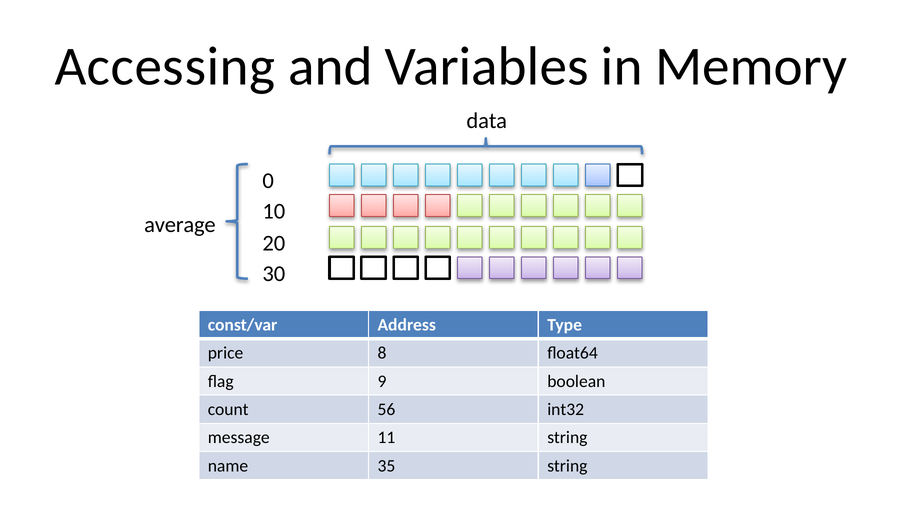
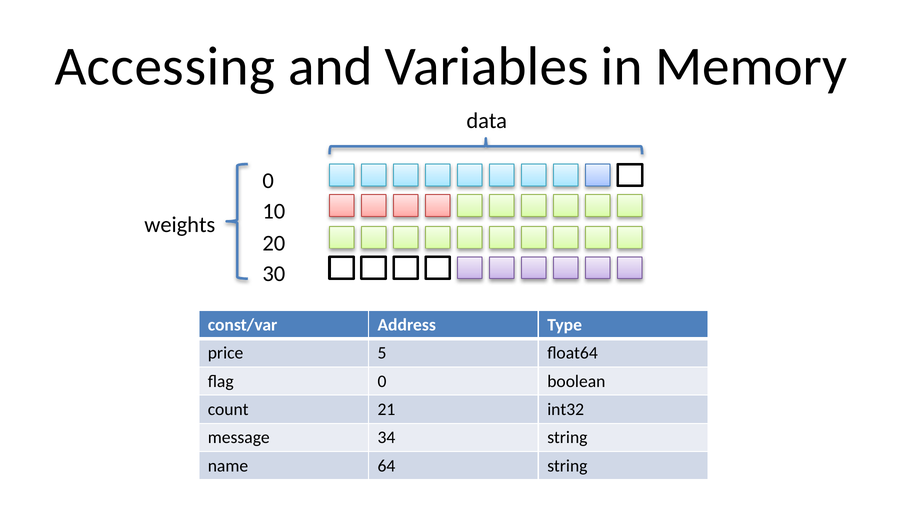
average: average -> weights
8: 8 -> 5
flag 9: 9 -> 0
56: 56 -> 21
11: 11 -> 34
35: 35 -> 64
